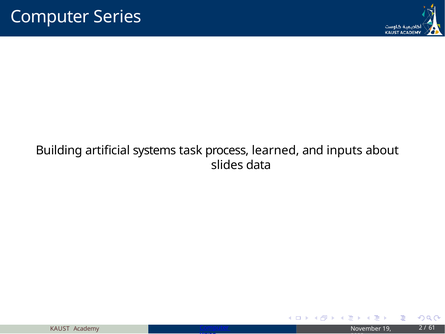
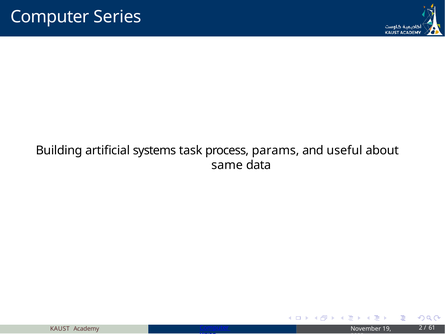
learned: learned -> params
inputs: inputs -> useful
slides: slides -> same
